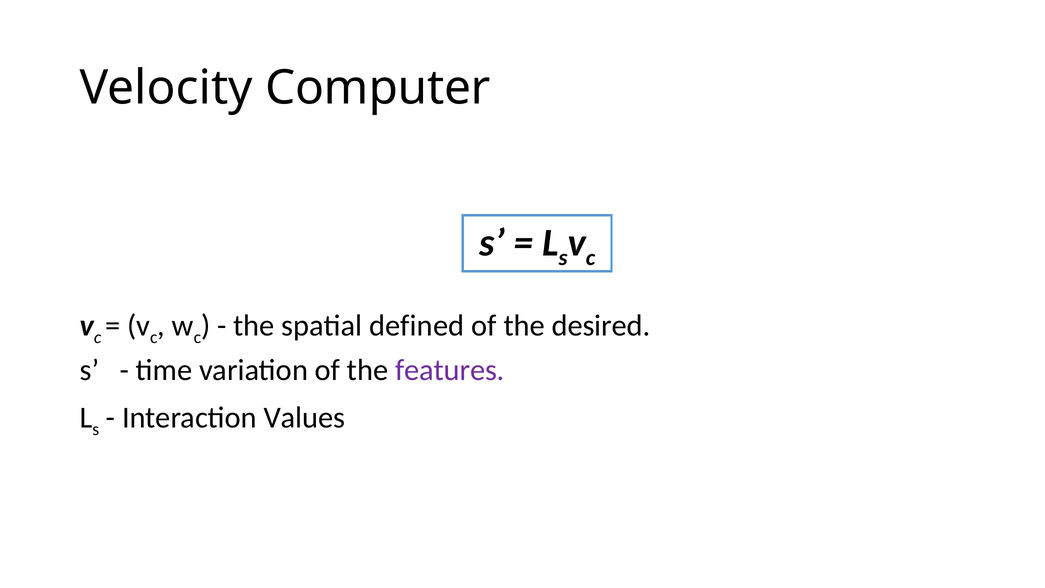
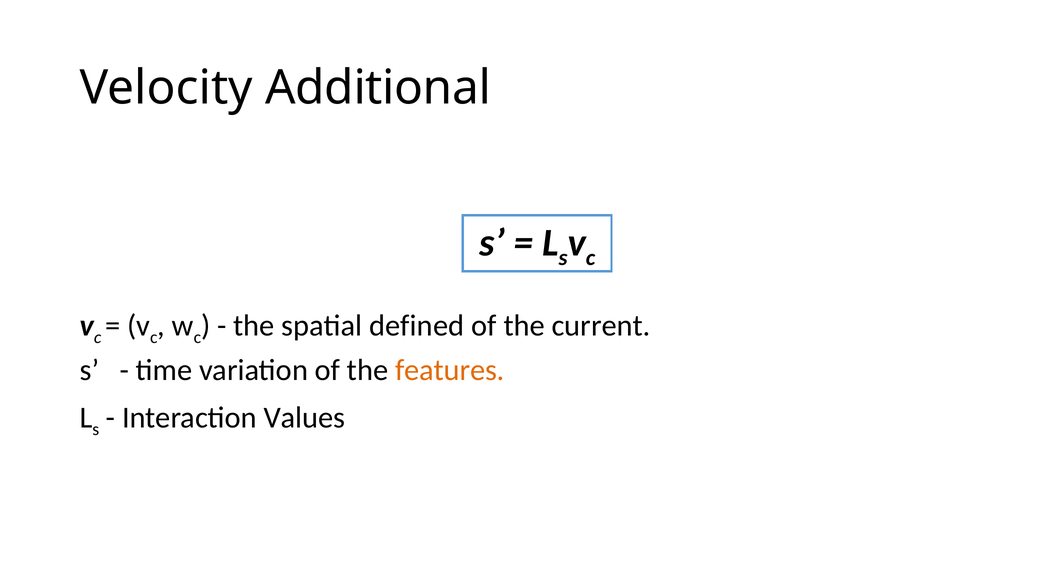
Computer: Computer -> Additional
desired: desired -> current
features colour: purple -> orange
